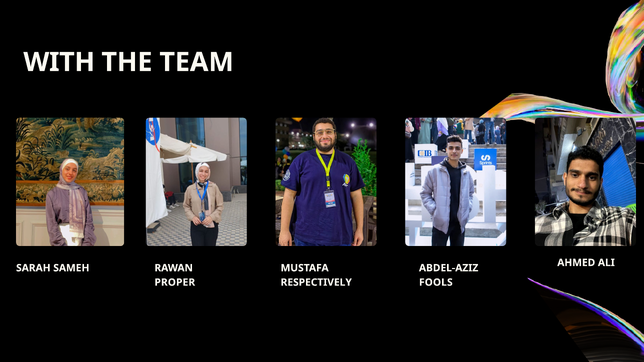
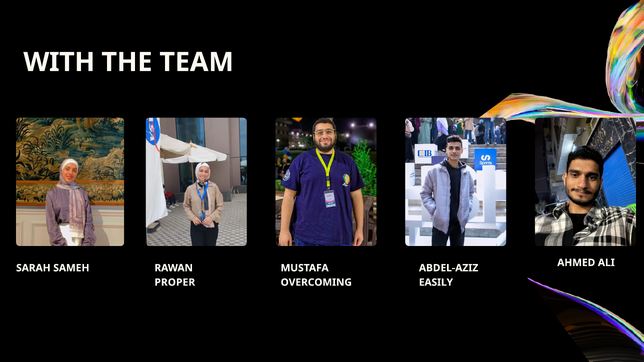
RESPECTIVELY: RESPECTIVELY -> OVERCOMING
FOOLS: FOOLS -> EASILY
